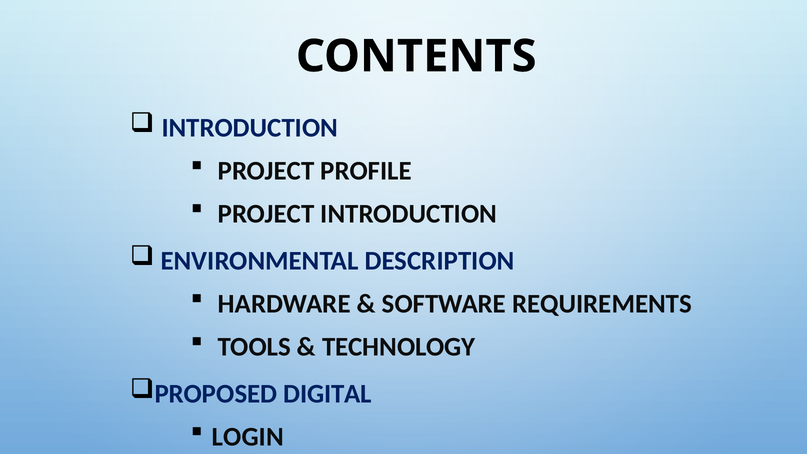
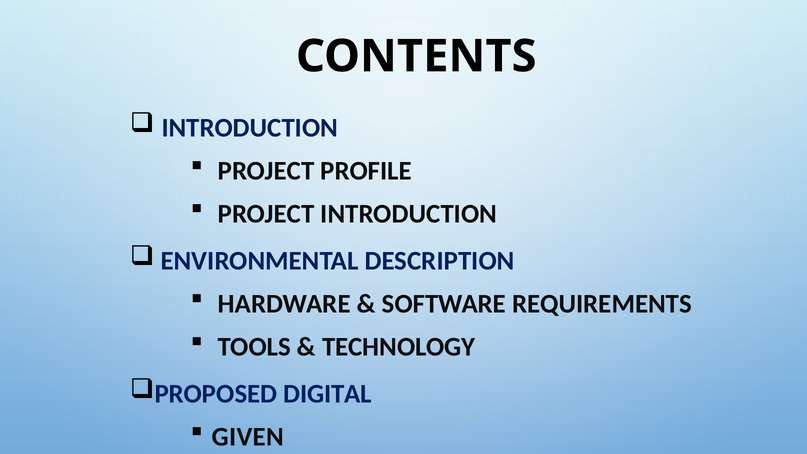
LOGIN: LOGIN -> GIVEN
